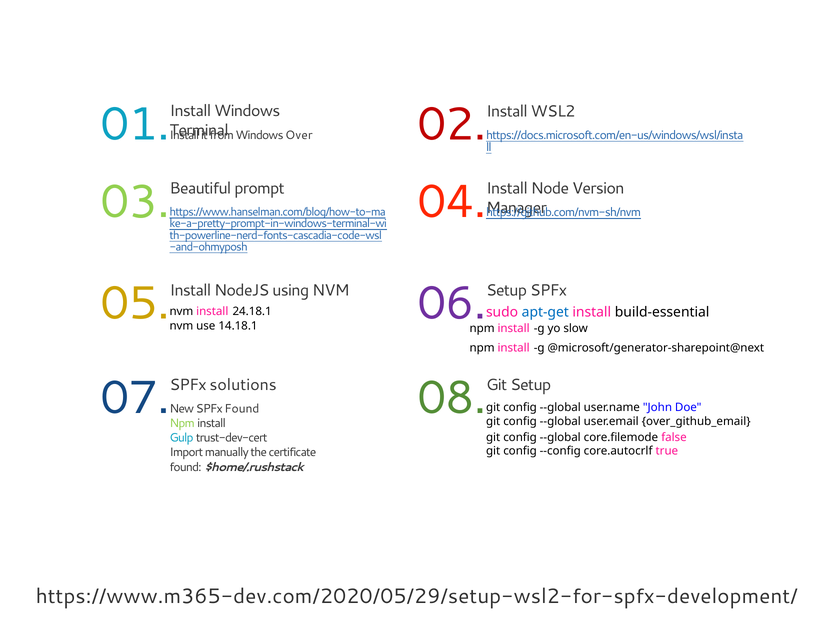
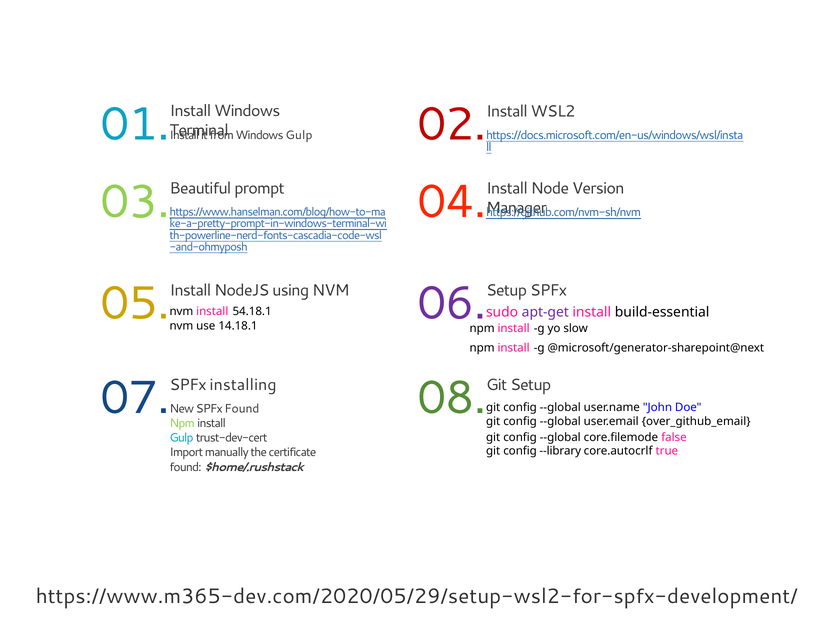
Windows Over: Over -> Gulp
24.18.1: 24.18.1 -> 54.18.1
apt-get colour: blue -> purple
solutions: solutions -> installing
--config: --config -> --library
